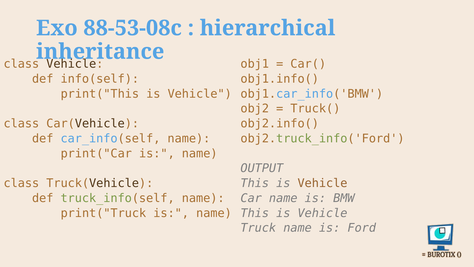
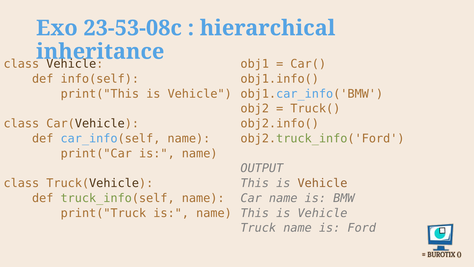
88-53-08c: 88-53-08c -> 23-53-08c
